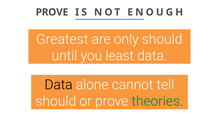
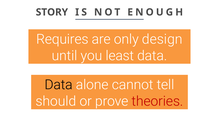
PROVE at (52, 12): PROVE -> STORY
Greatest: Greatest -> Requires
only should: should -> design
theories colour: green -> red
